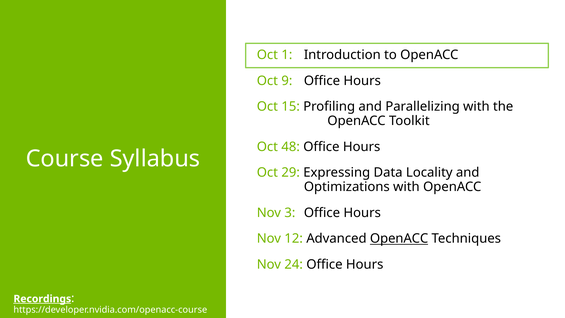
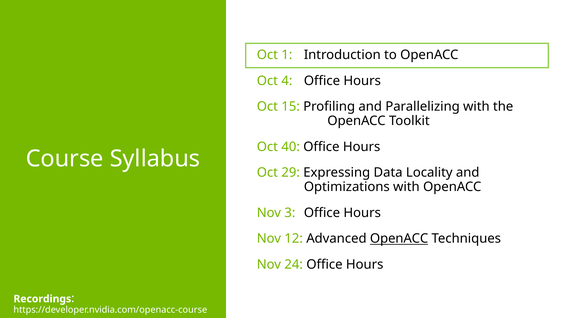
9: 9 -> 4
48: 48 -> 40
Recordings underline: present -> none
